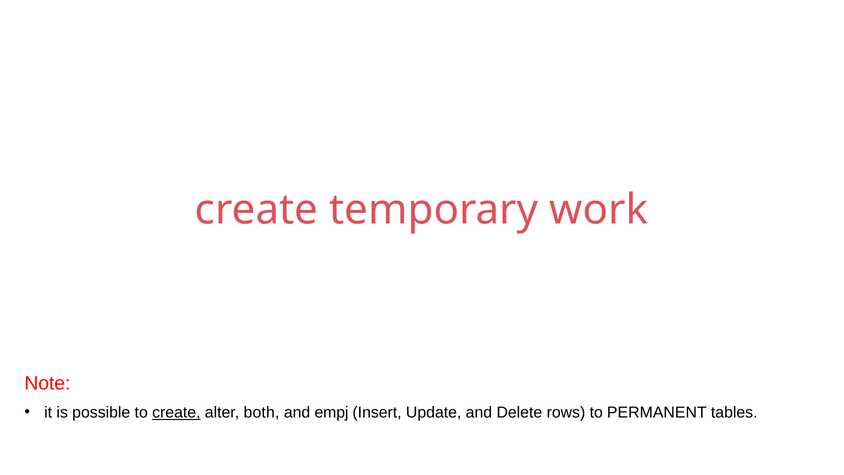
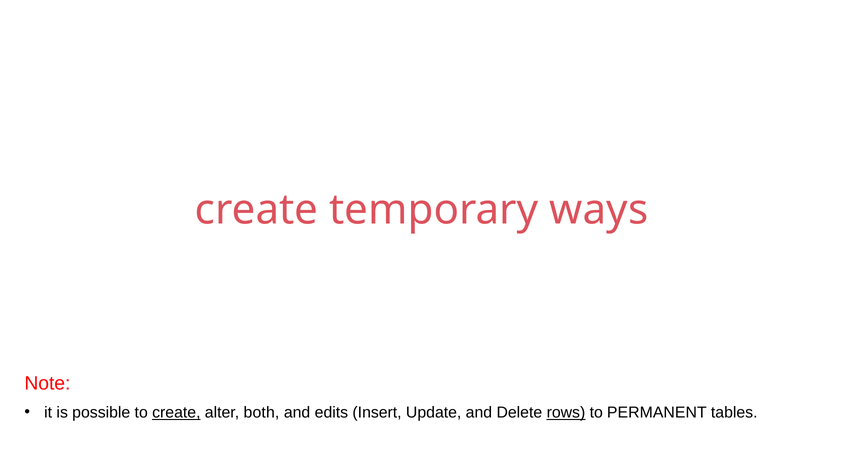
work: work -> ways
empj: empj -> edits
rows underline: none -> present
